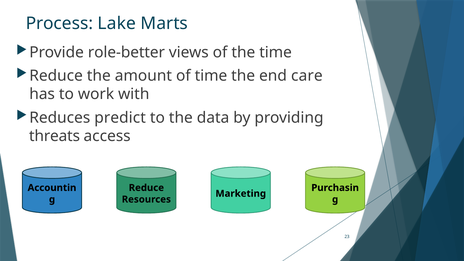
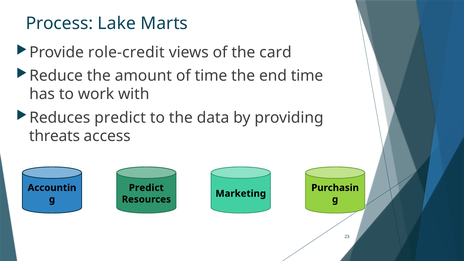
role-better: role-better -> role-credit
the time: time -> card
end care: care -> time
Reduce at (146, 188): Reduce -> Predict
